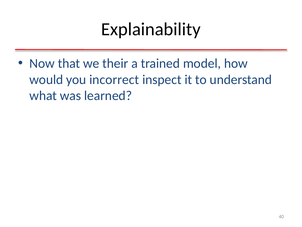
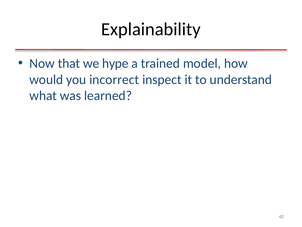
their: their -> hype
